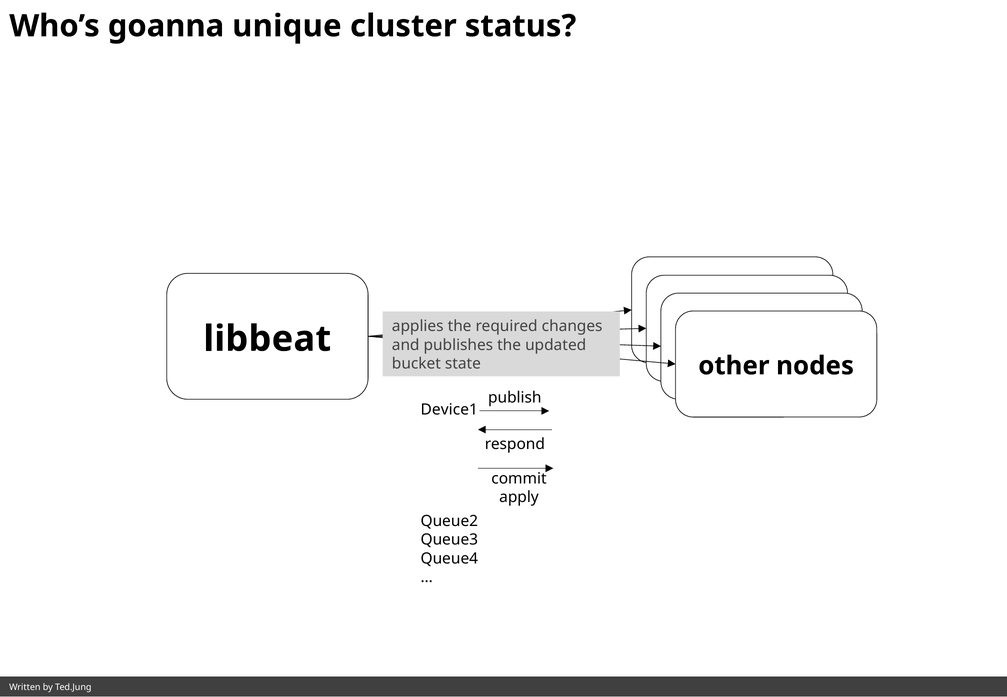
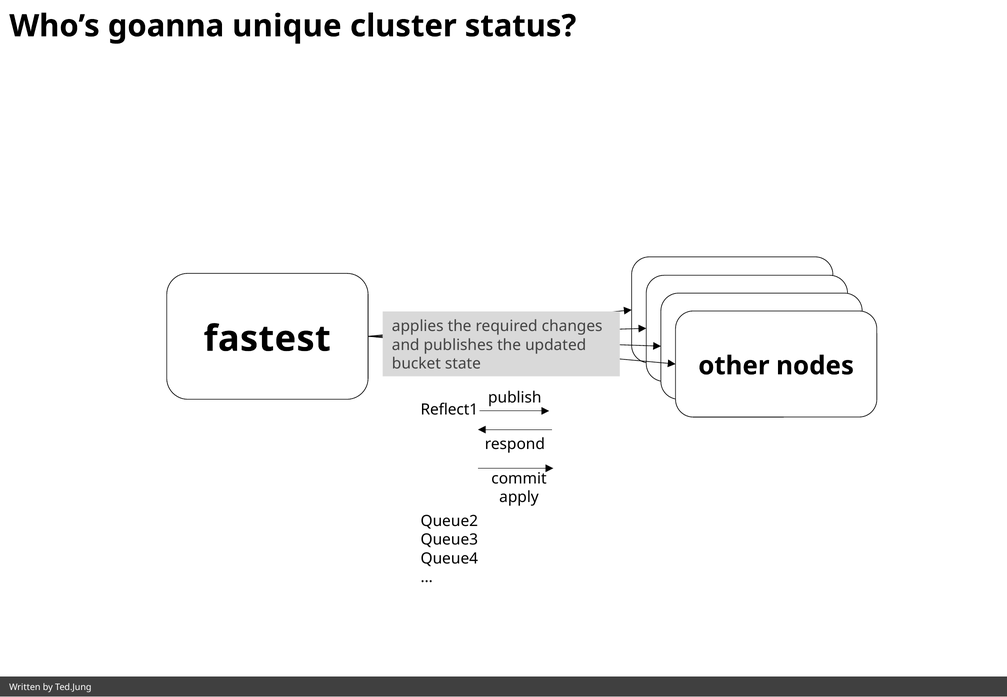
libbeat: libbeat -> fastest
Device1: Device1 -> Reflect1
